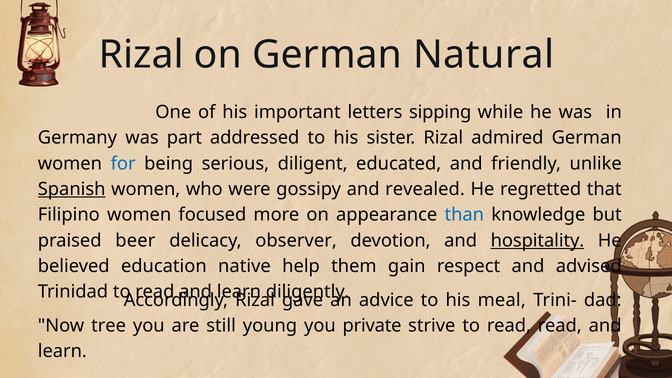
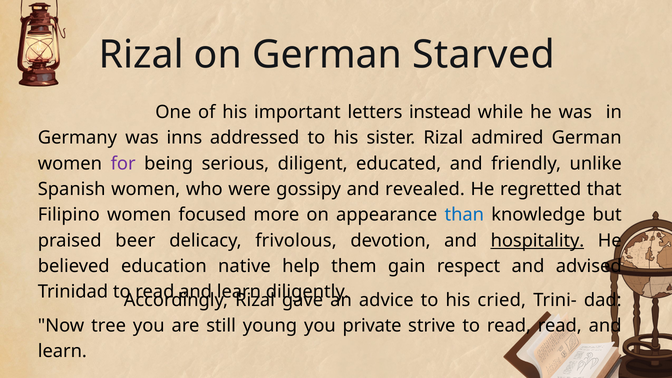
Natural: Natural -> Starved
sipping: sipping -> instead
part: part -> inns
for colour: blue -> purple
Spanish underline: present -> none
observer: observer -> frivolous
meal: meal -> cried
